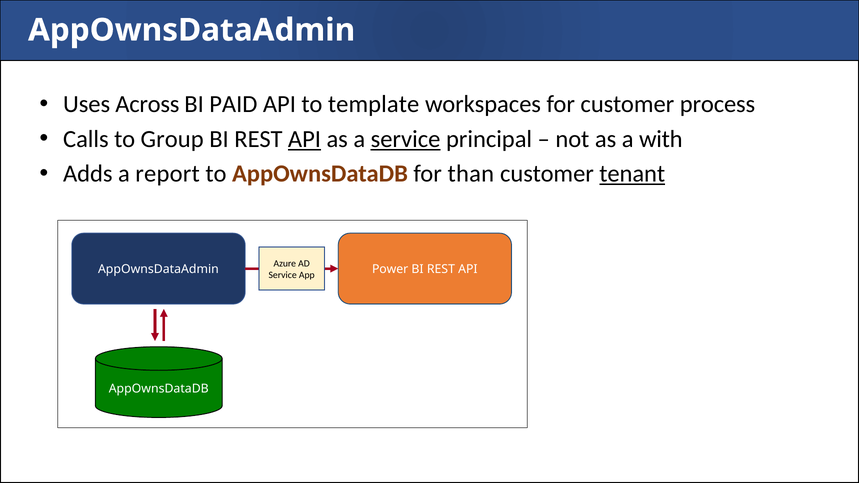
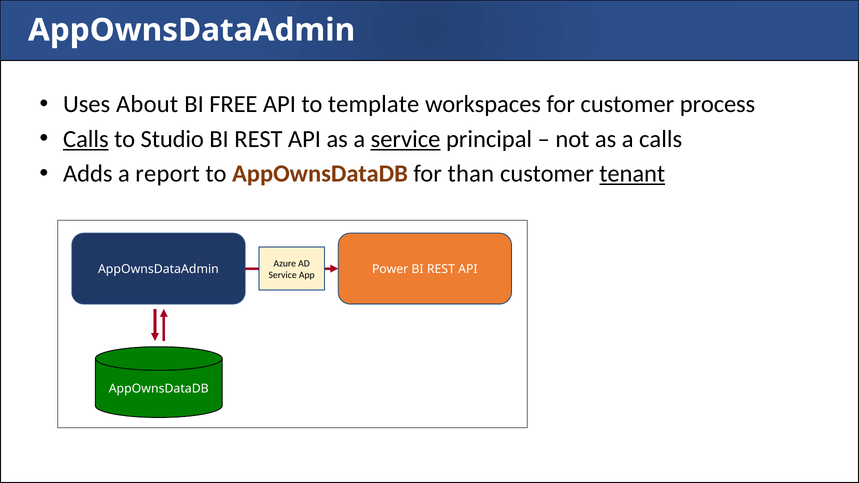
Across: Across -> About
PAID: PAID -> FREE
Calls at (86, 139) underline: none -> present
Group: Group -> Studio
API at (304, 139) underline: present -> none
a with: with -> calls
